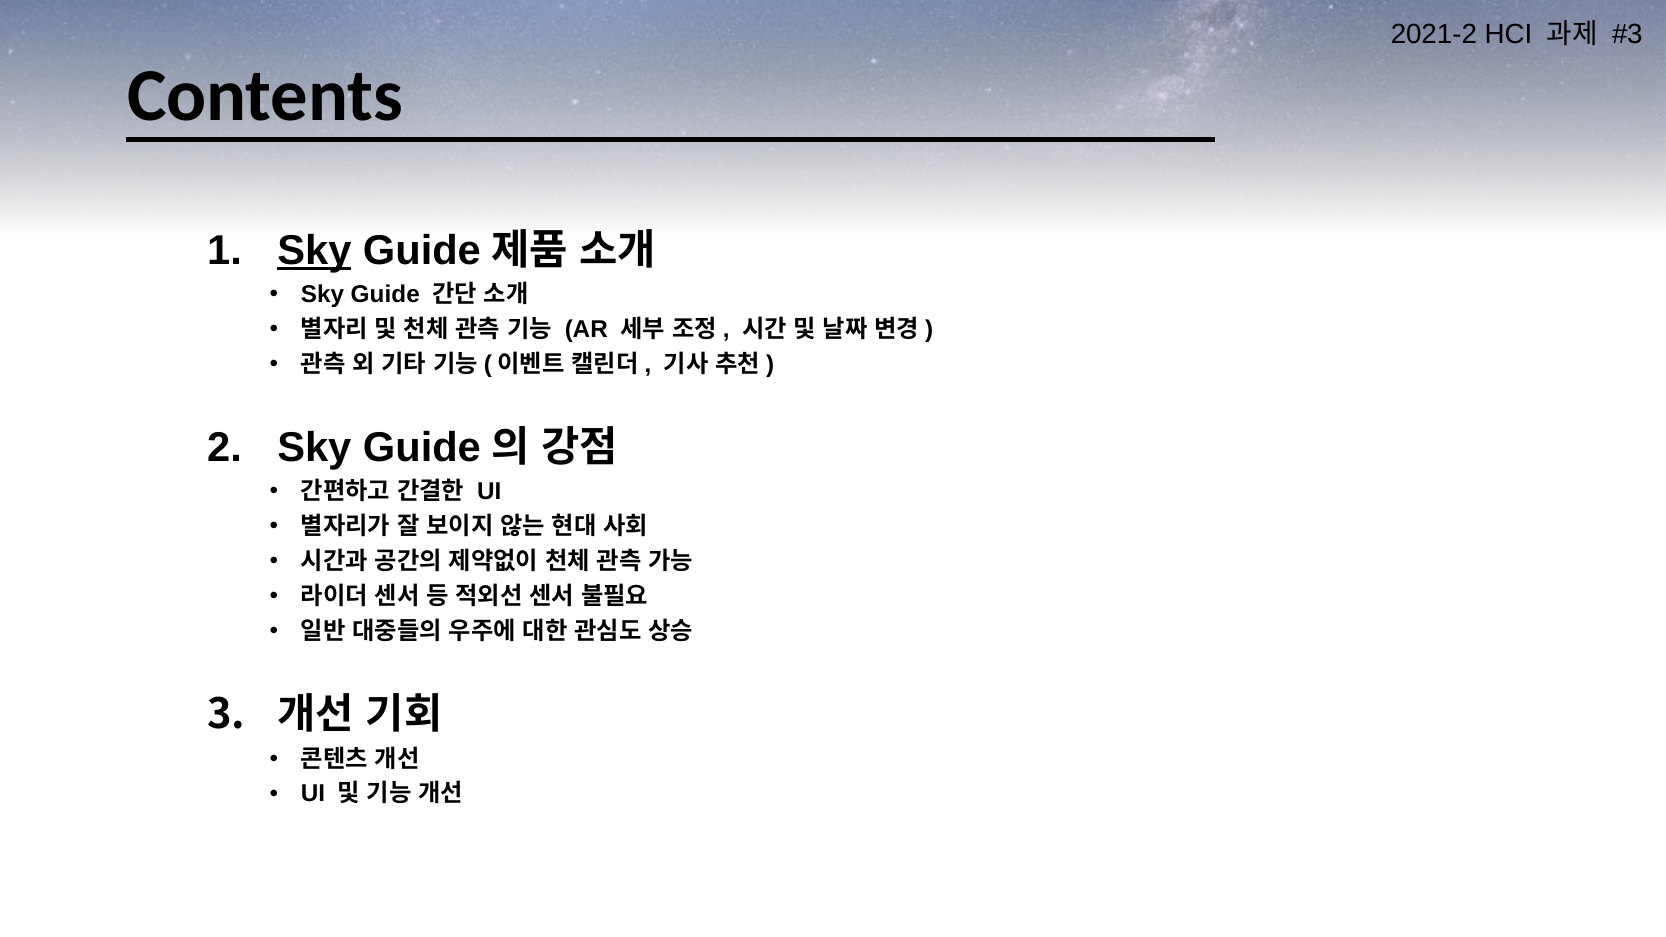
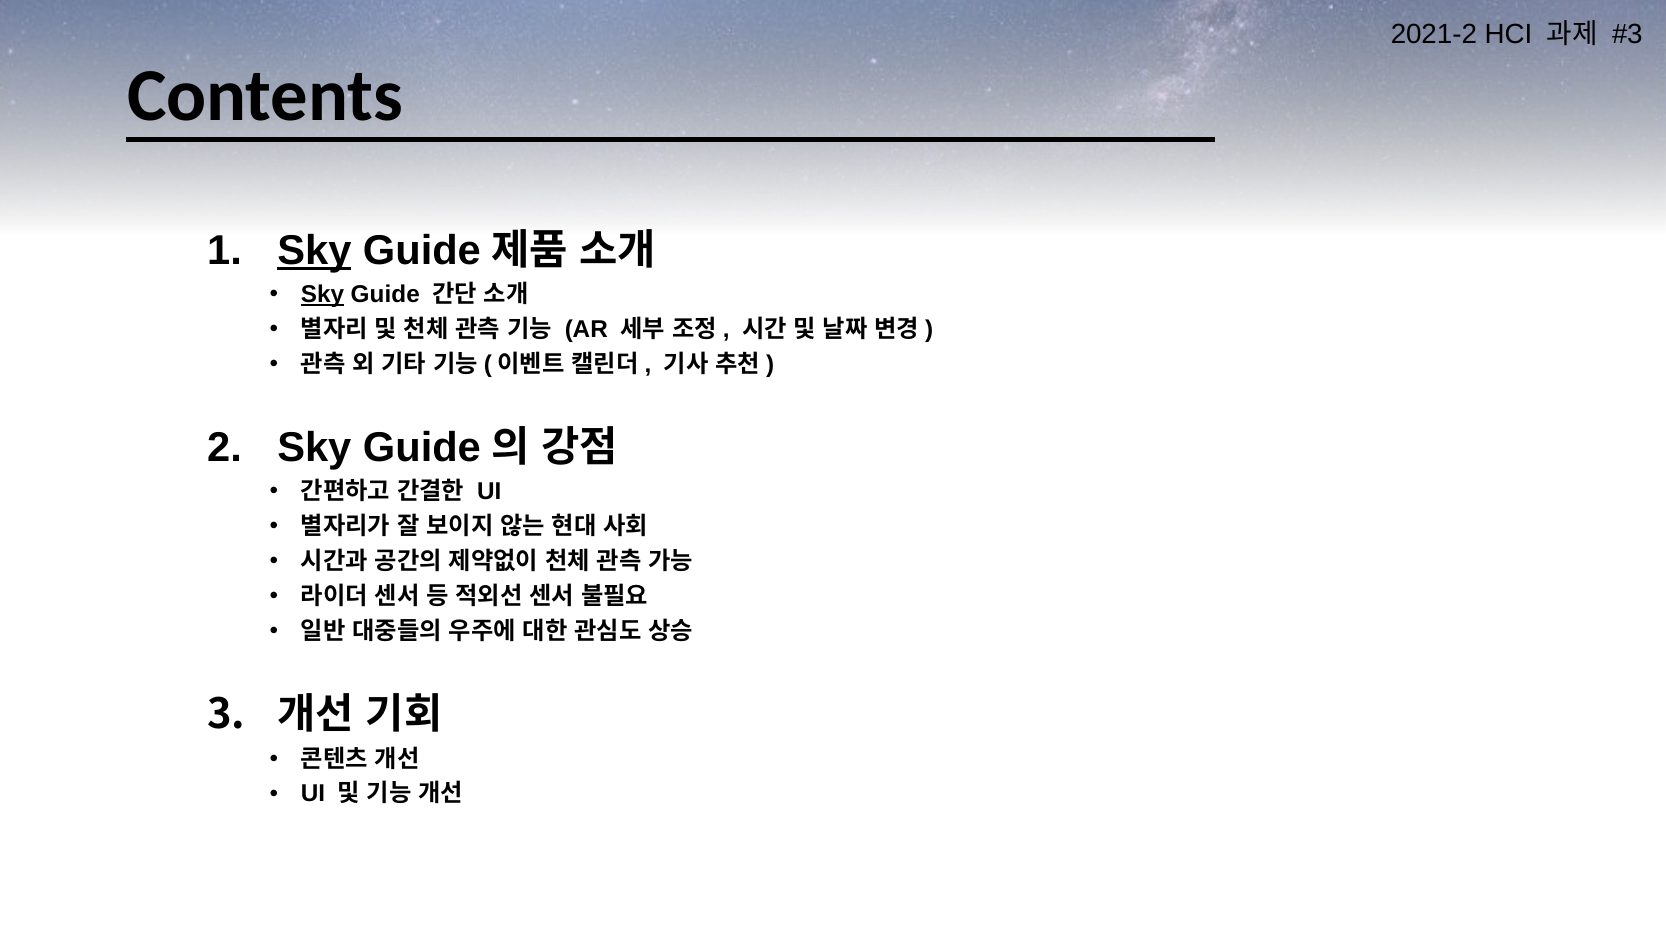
Sky at (322, 295) underline: none -> present
